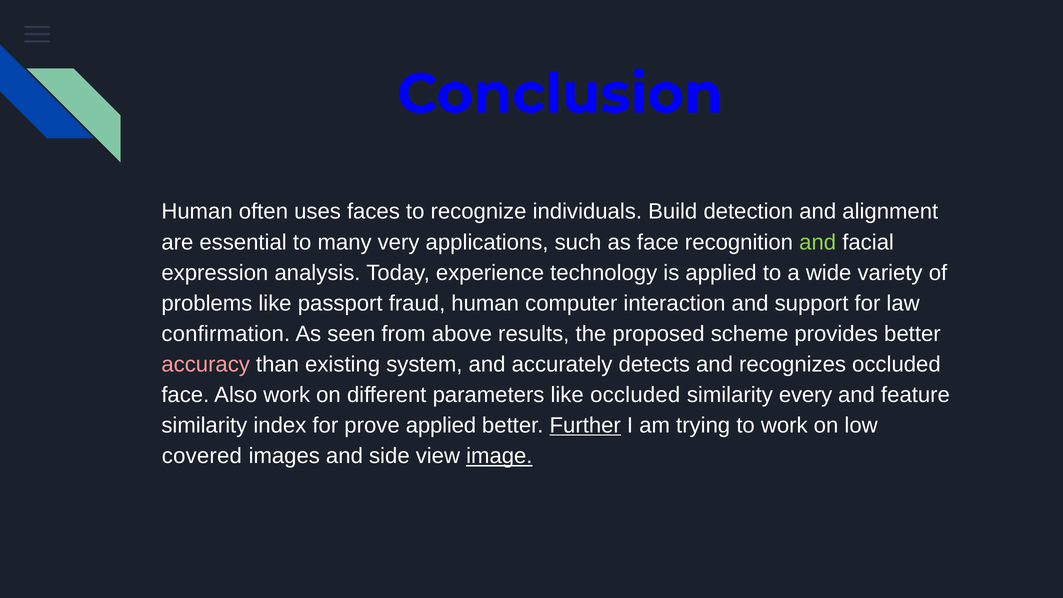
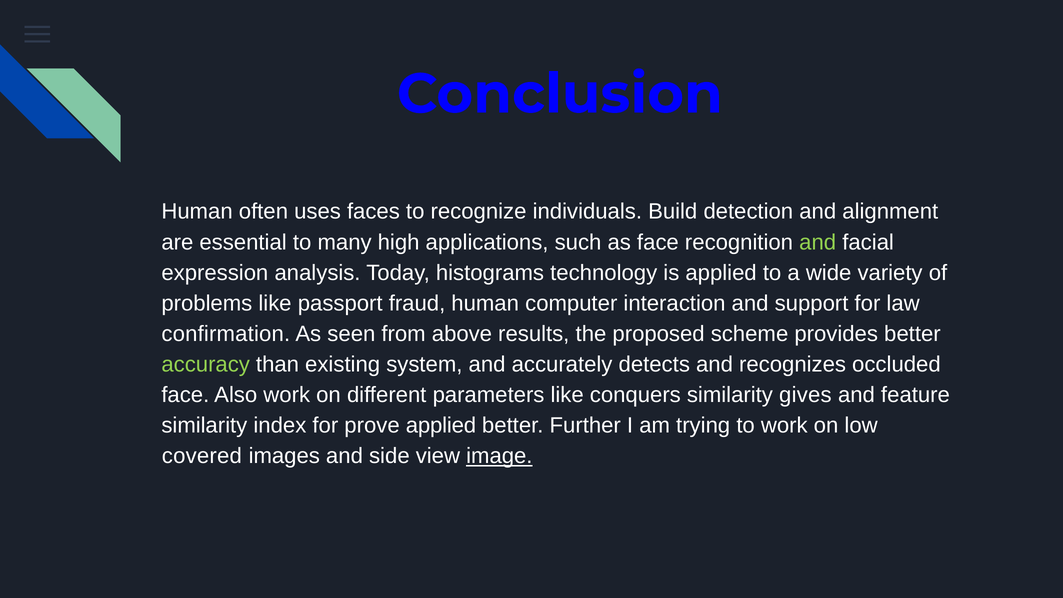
very: very -> high
experience: experience -> histograms
accuracy colour: pink -> light green
like occluded: occluded -> conquers
every: every -> gives
Further underline: present -> none
